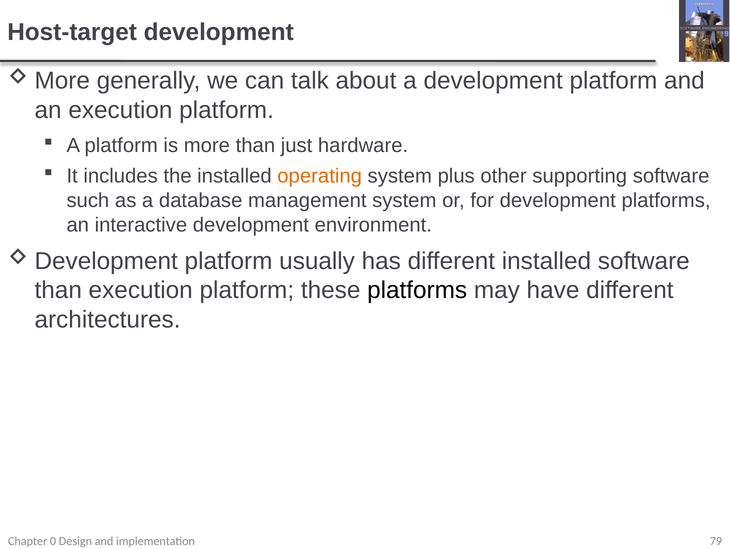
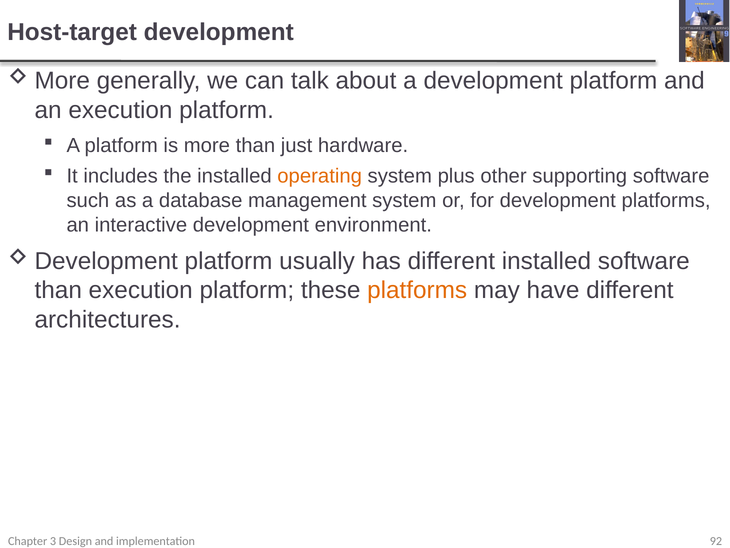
platforms at (417, 290) colour: black -> orange
0: 0 -> 3
79: 79 -> 92
